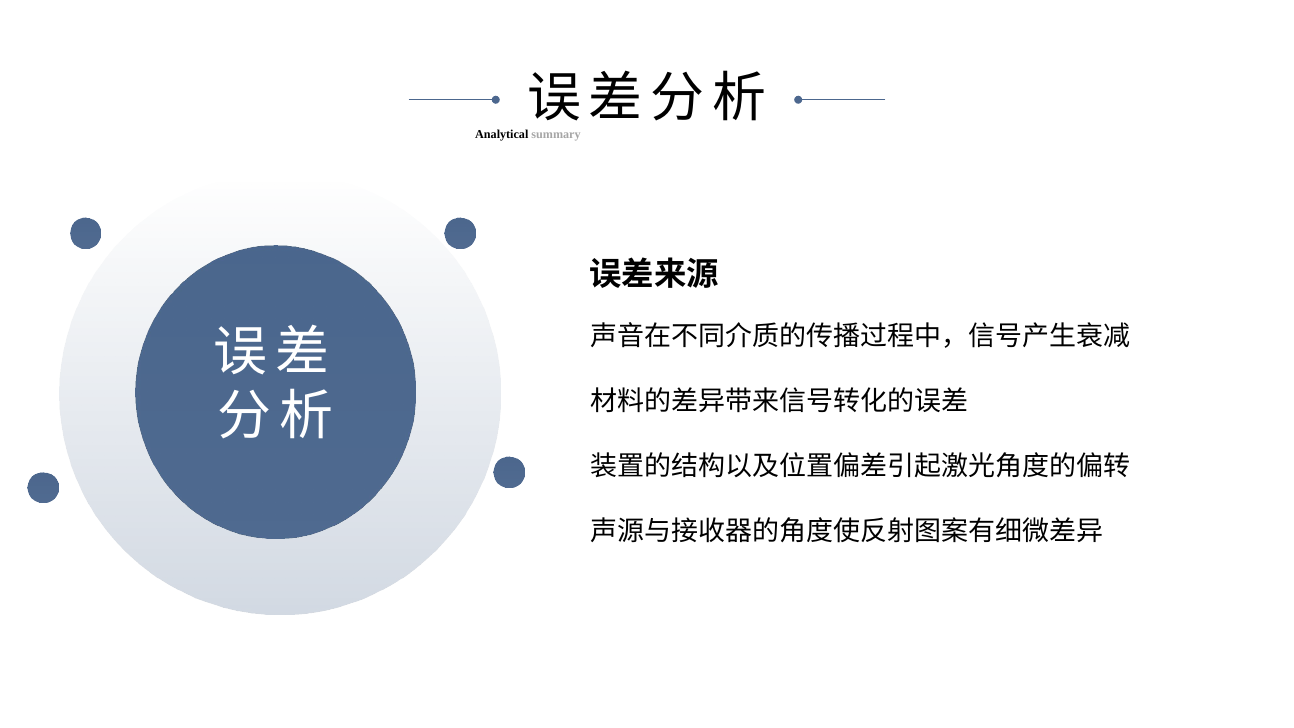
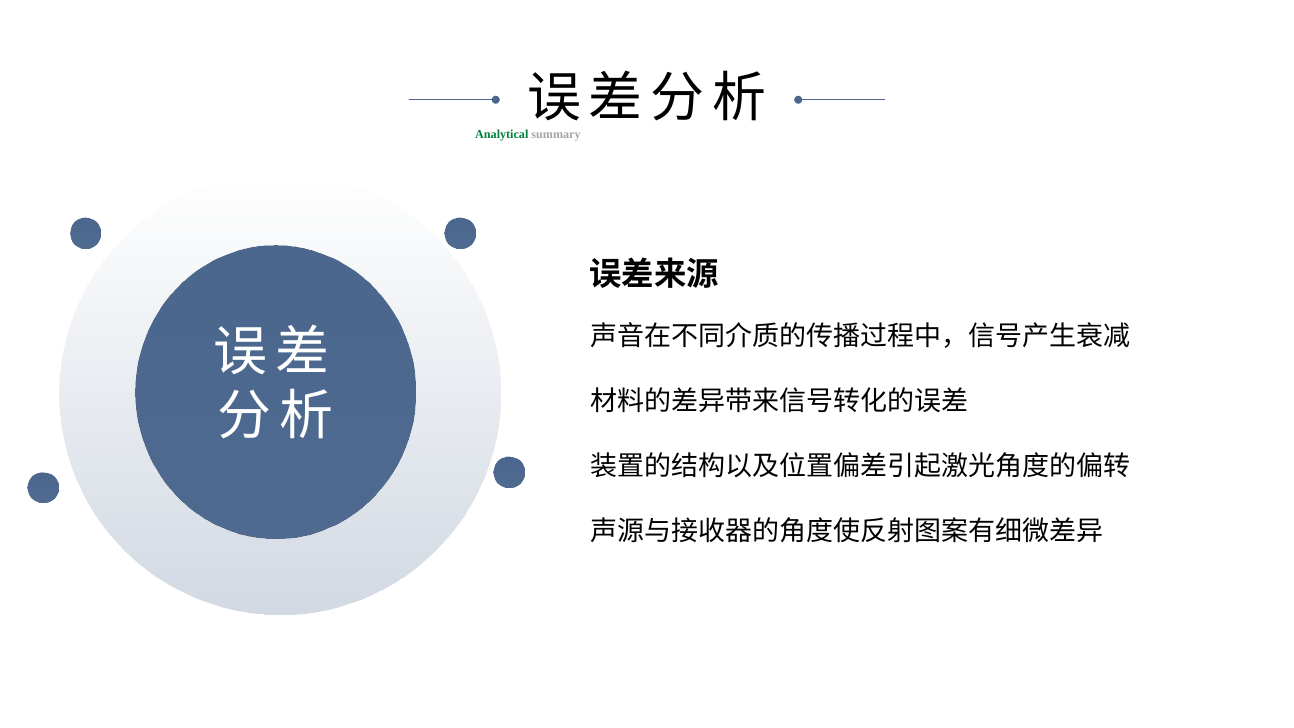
Analytical colour: black -> green
